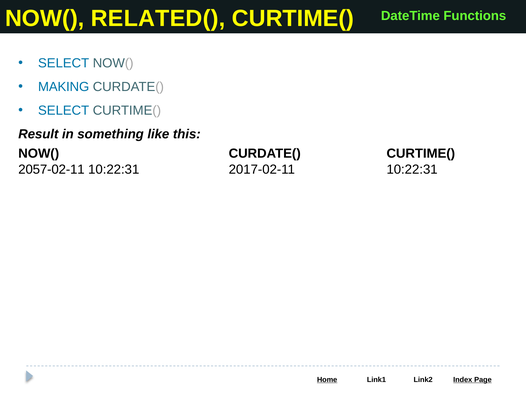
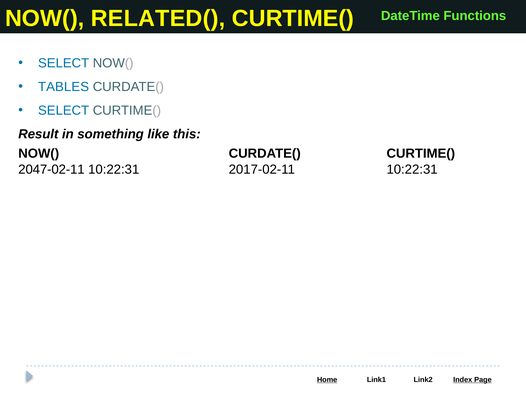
MAKING: MAKING -> TABLES
2057-02-11: 2057-02-11 -> 2047-02-11
